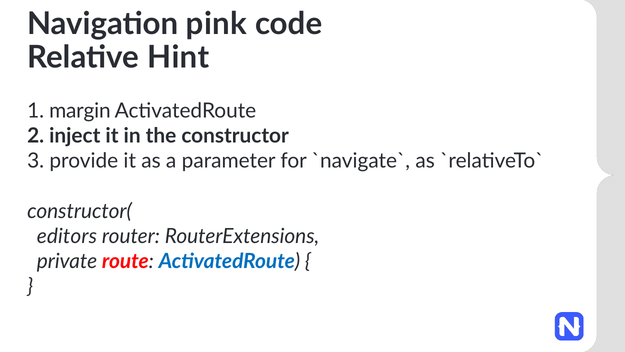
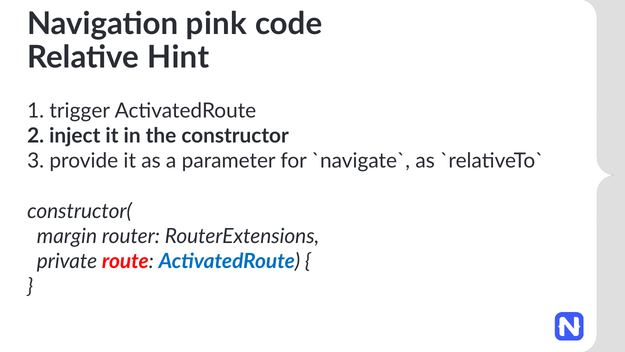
margin: margin -> trigger
editors: editors -> margin
